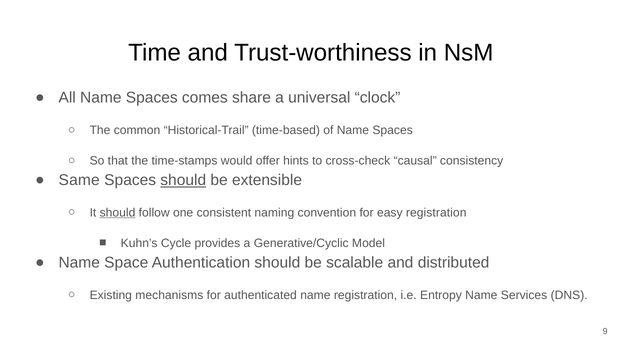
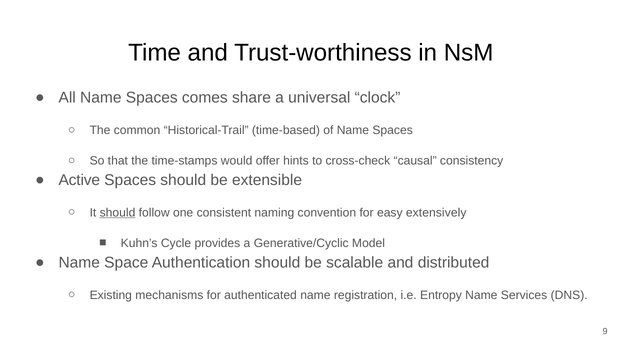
Same: Same -> Active
should at (183, 180) underline: present -> none
easy registration: registration -> extensively
